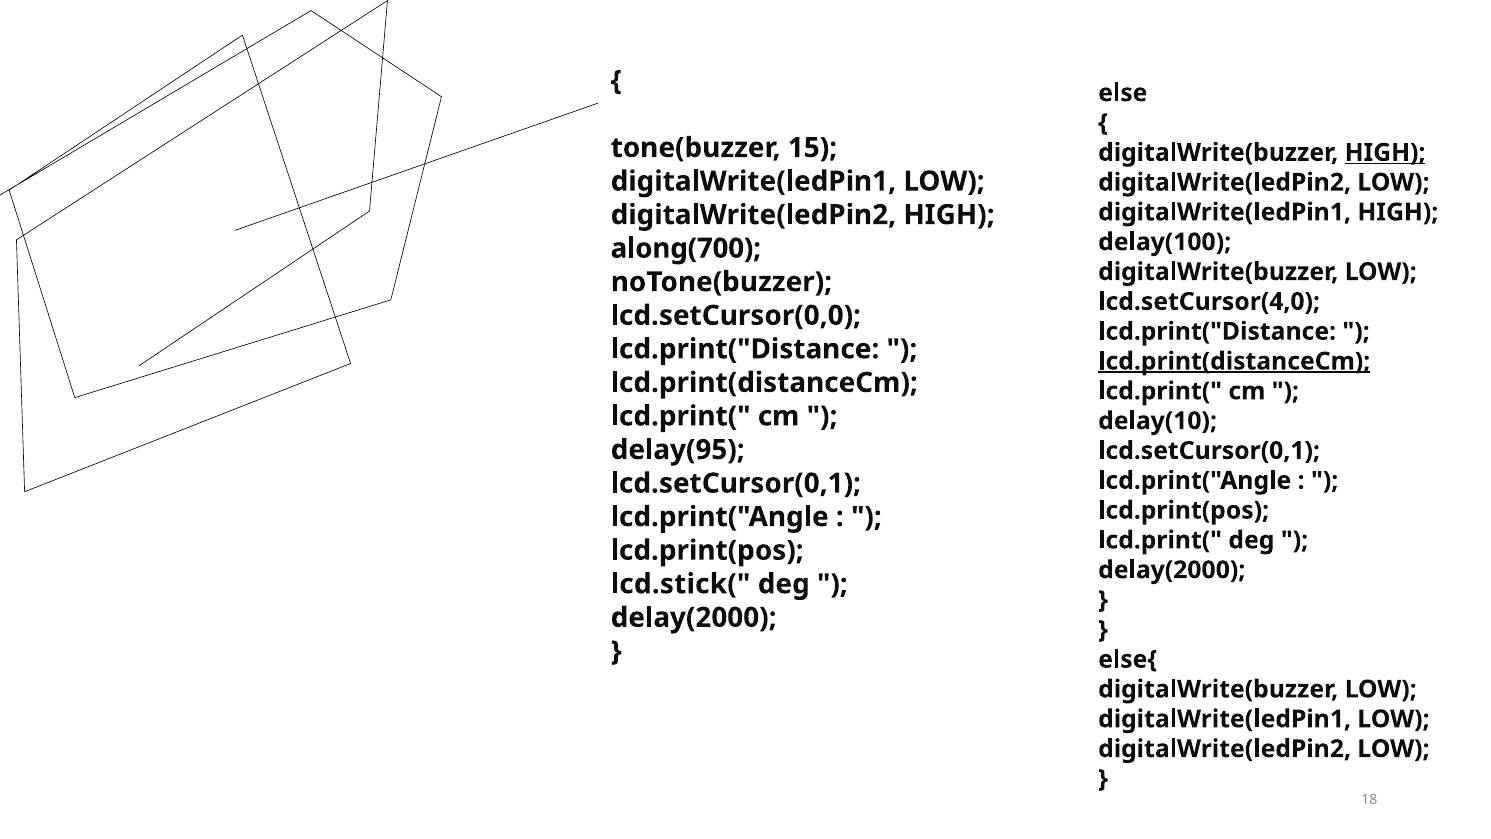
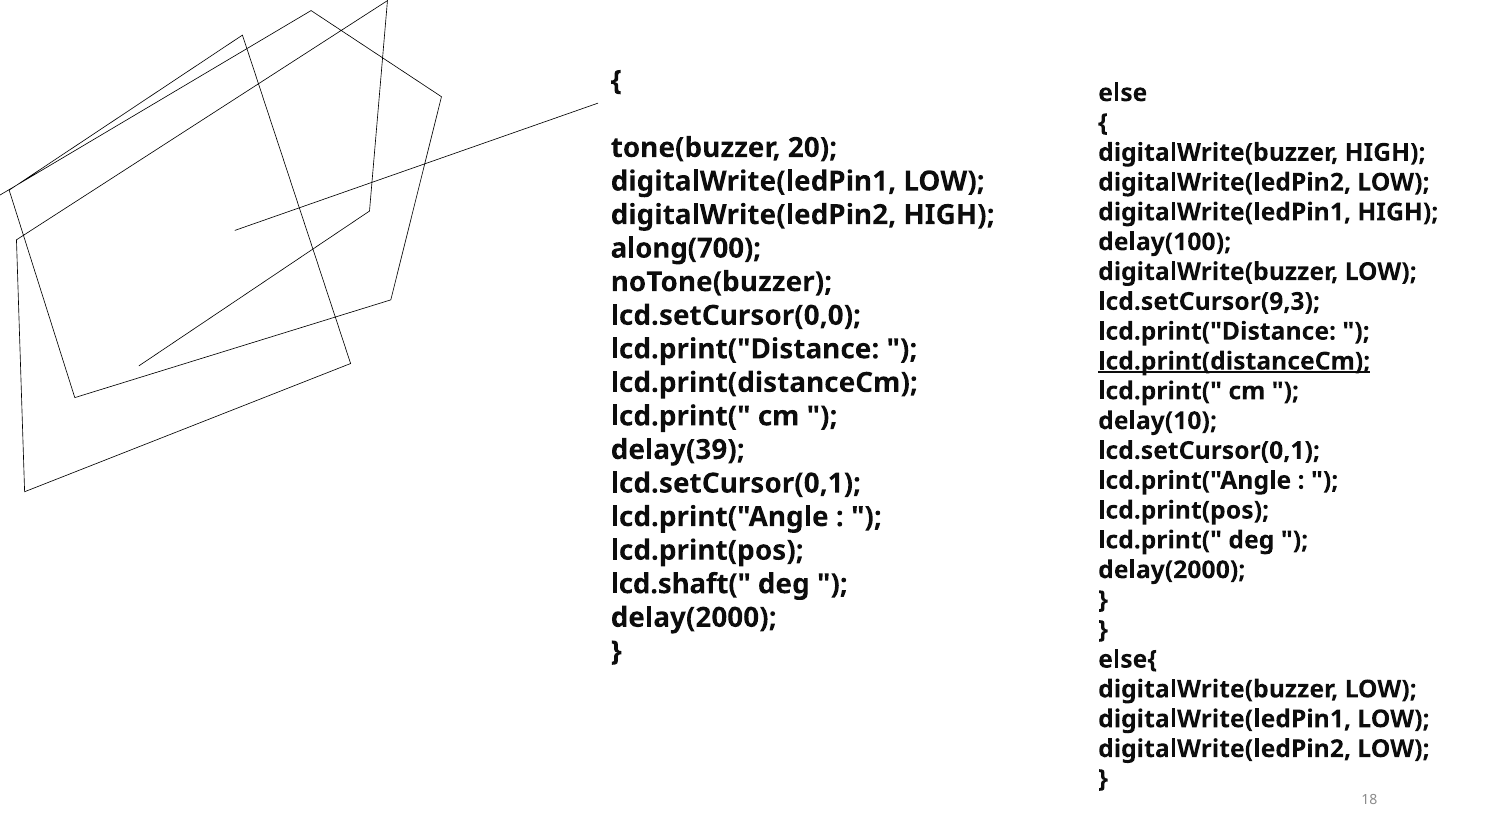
15: 15 -> 20
HIGH at (1385, 153) underline: present -> none
lcd.setCursor(4,0: lcd.setCursor(4,0 -> lcd.setCursor(9,3
delay(95: delay(95 -> delay(39
lcd.stick(: lcd.stick( -> lcd.shaft(
